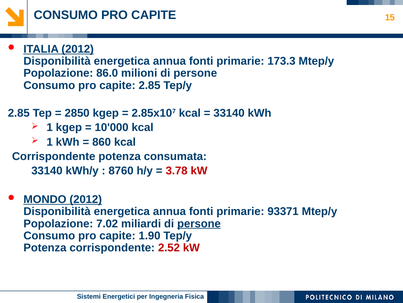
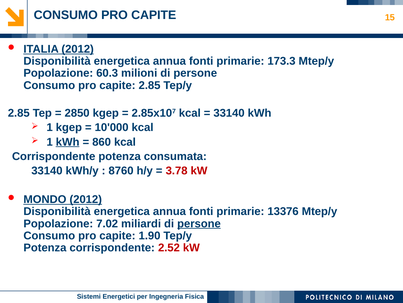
86.0: 86.0 -> 60.3
kWh at (68, 142) underline: none -> present
93371: 93371 -> 13376
